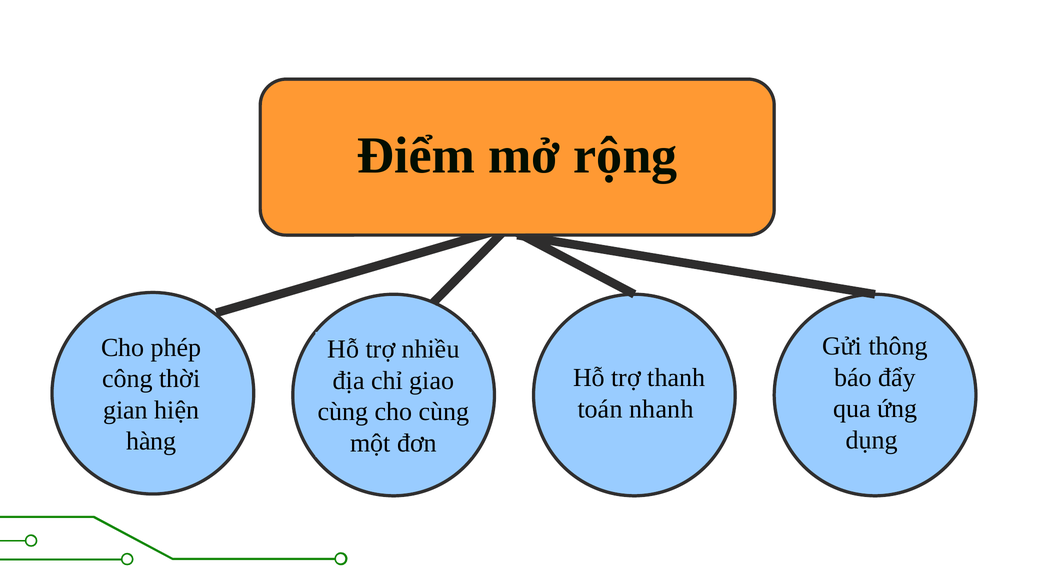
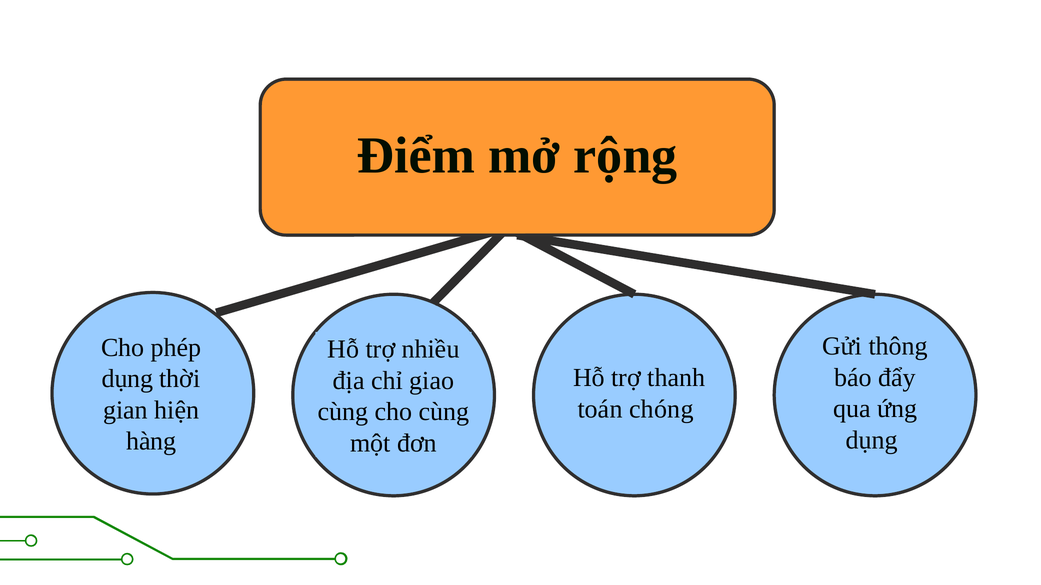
công at (127, 379): công -> dụng
nhanh: nhanh -> chóng
